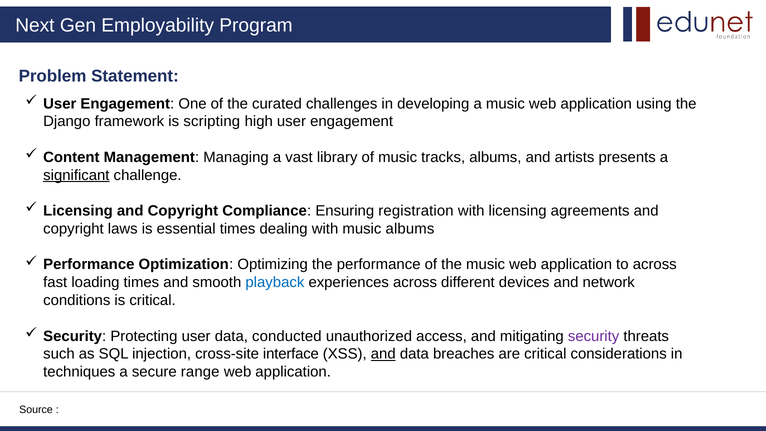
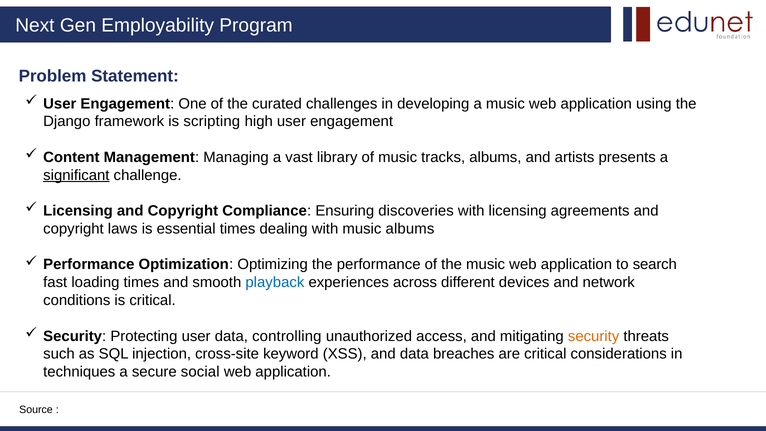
registration: registration -> discoveries
to across: across -> search
conducted: conducted -> controlling
security at (594, 336) colour: purple -> orange
interface: interface -> keyword
and at (383, 354) underline: present -> none
range: range -> social
